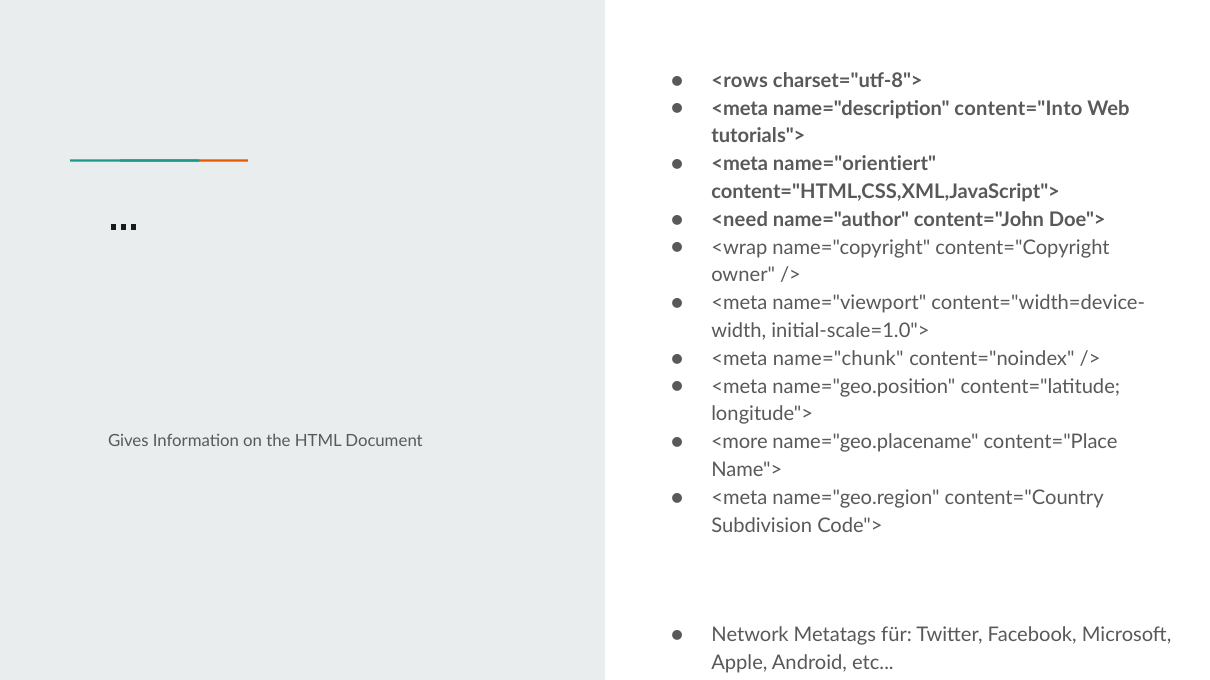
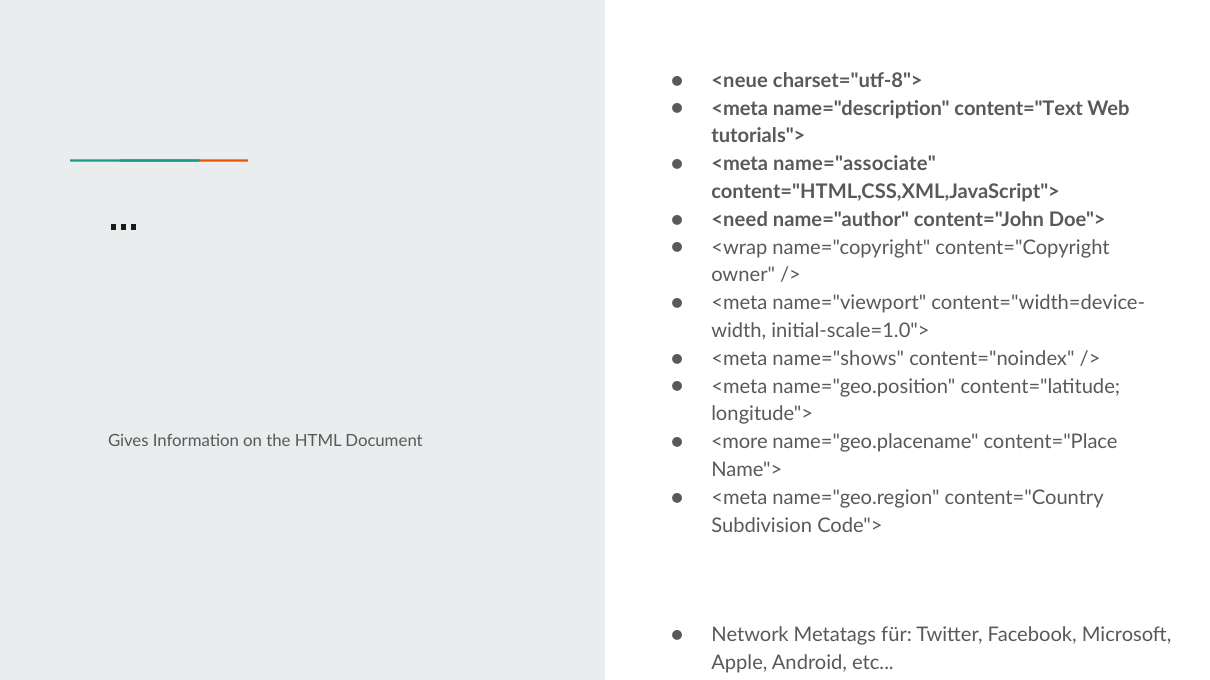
<rows: <rows -> <neue
content="Into: content="Into -> content="Text
name="orientiert: name="orientiert -> name="associate
name="chunk: name="chunk -> name="shows
